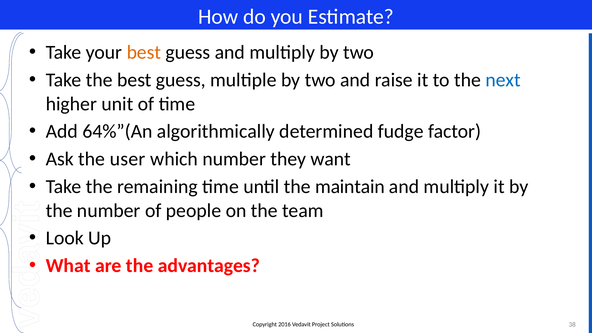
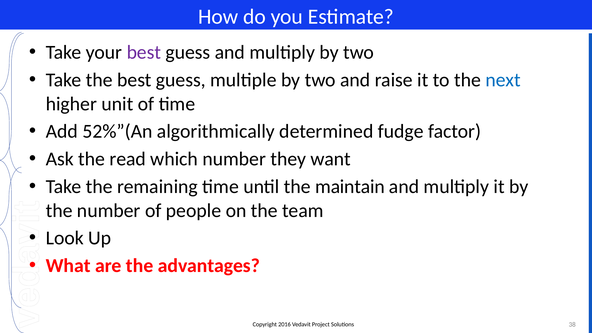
best at (144, 52) colour: orange -> purple
64%”(An: 64%”(An -> 52%”(An
user: user -> read
